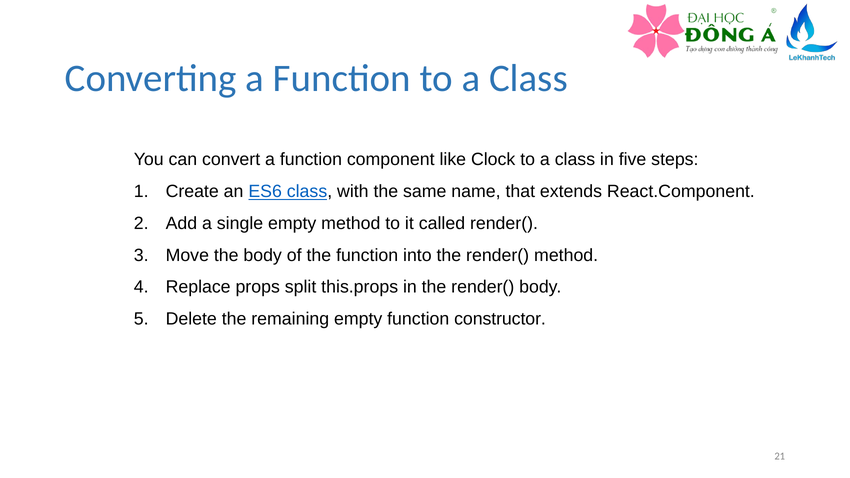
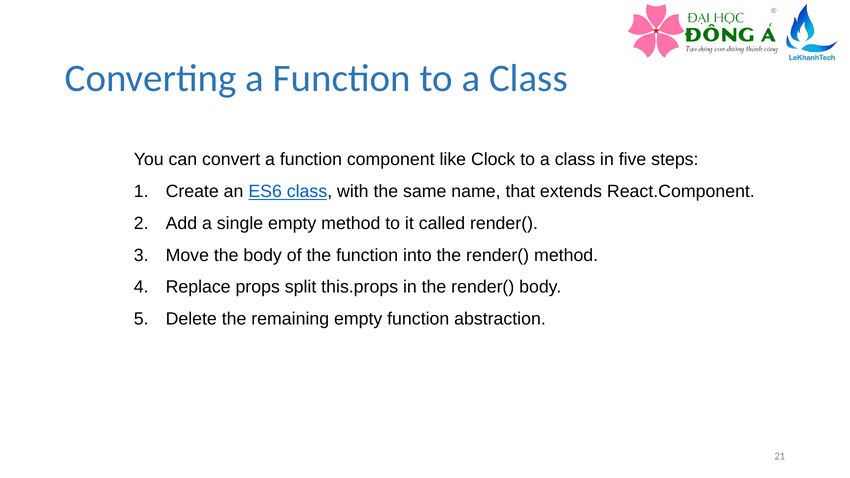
constructor: constructor -> abstraction
